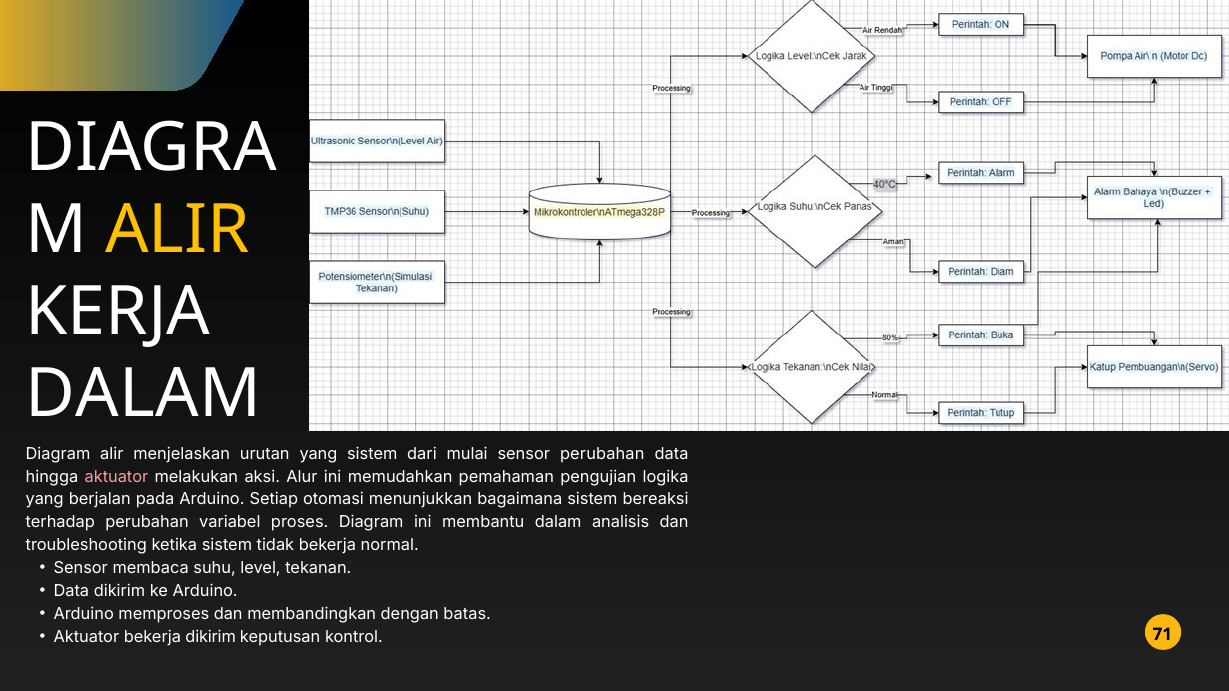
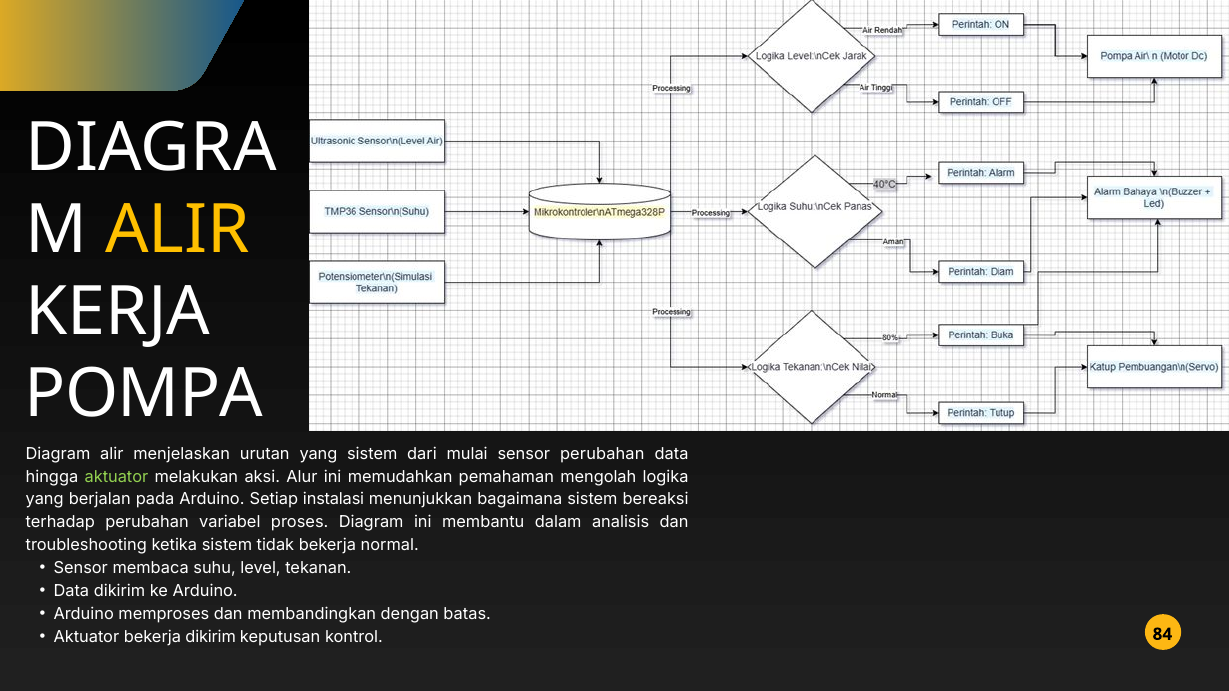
DALAM at (144, 394): DALAM -> POMPA
aktuator at (116, 477) colour: pink -> light green
pengujian: pengujian -> mengolah
otomasi: otomasi -> instalasi
71: 71 -> 84
